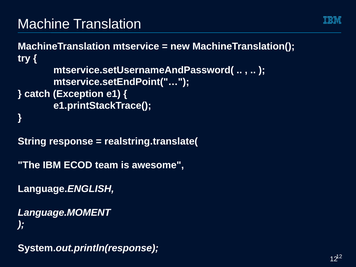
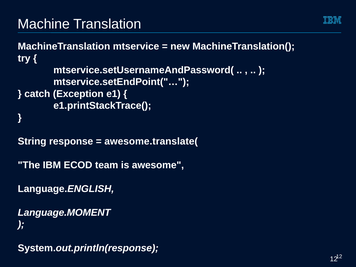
realstring.translate(: realstring.translate( -> awesome.translate(
